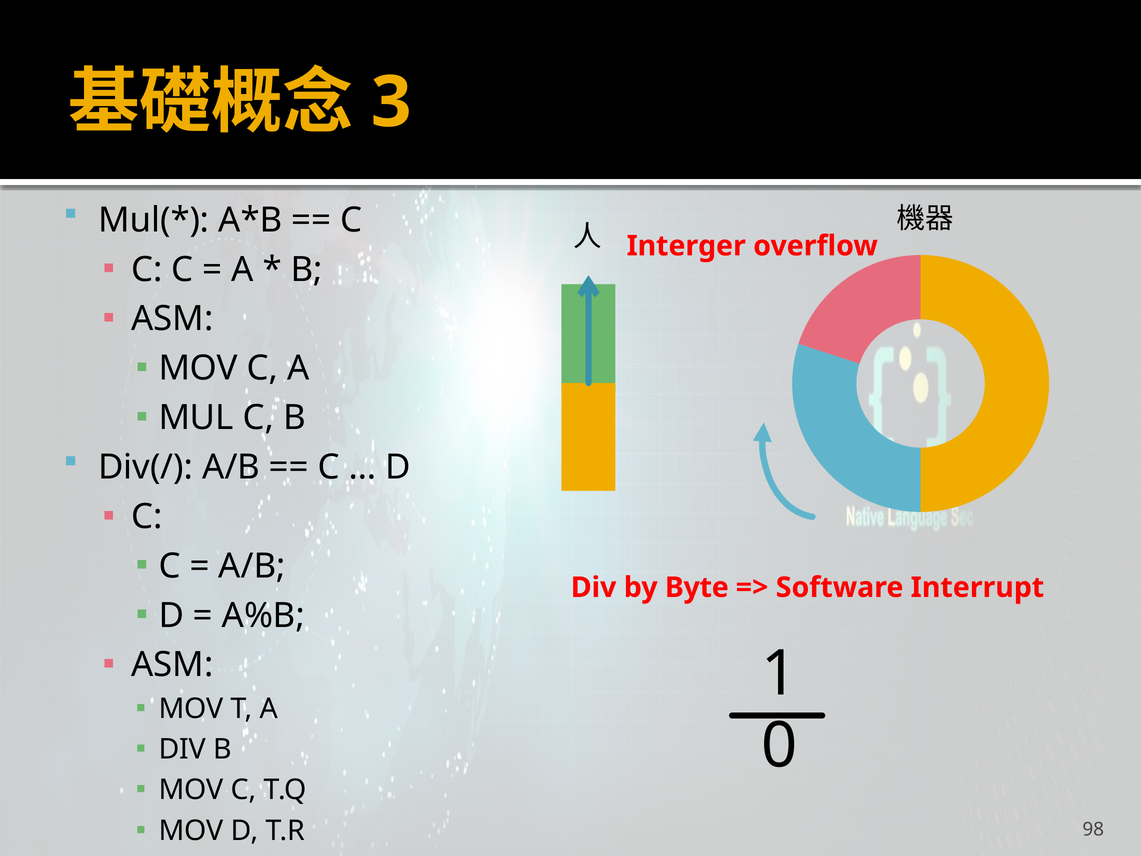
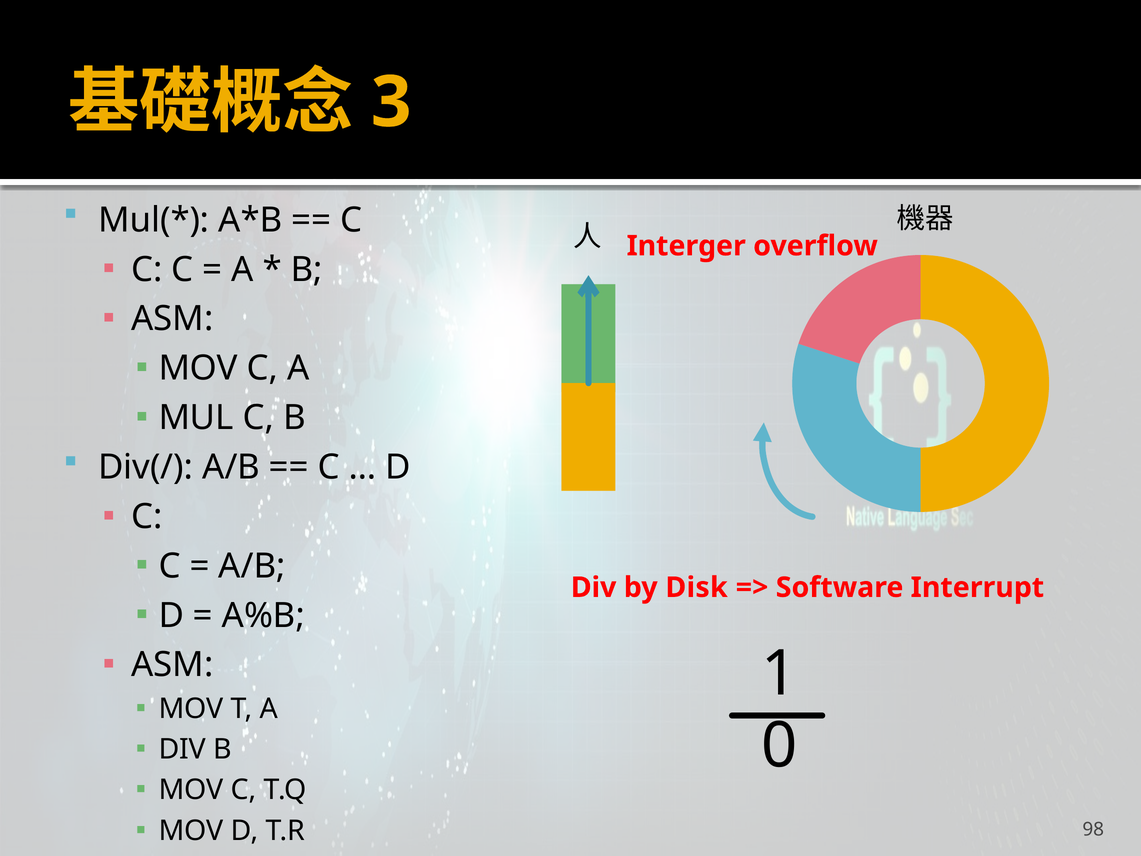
Byte: Byte -> Disk
